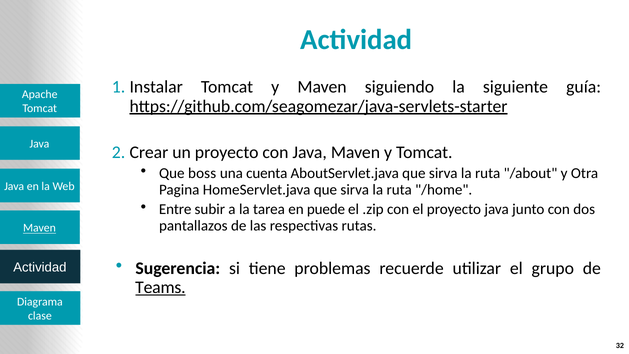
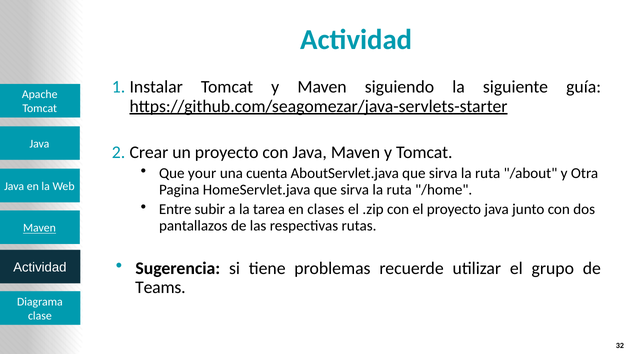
boss: boss -> your
puede: puede -> clases
Teams underline: present -> none
